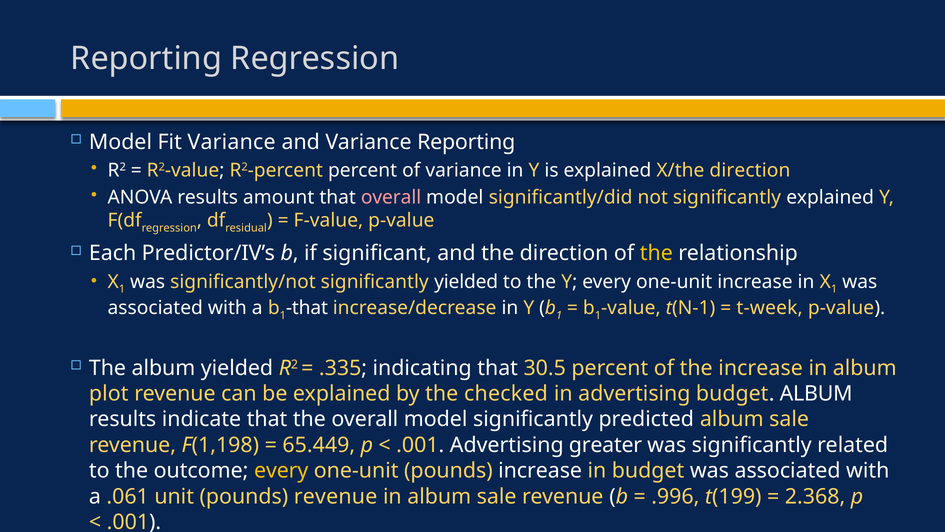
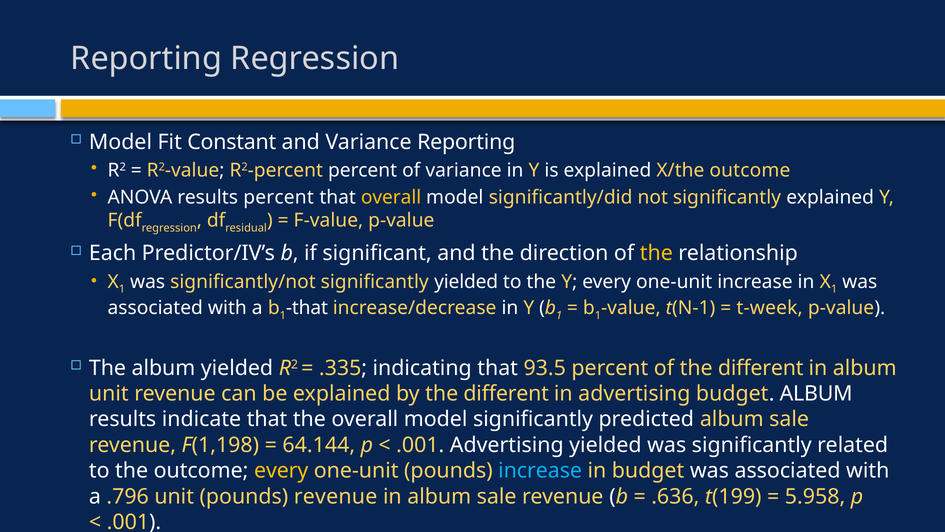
Fit Variance: Variance -> Constant
X/the direction: direction -> outcome
results amount: amount -> percent
overall at (391, 197) colour: pink -> yellow
30.5: 30.5 -> 93.5
of the increase: increase -> different
plot at (109, 393): plot -> unit
by the checked: checked -> different
65.449: 65.449 -> 64.144
Advertising greater: greater -> yielded
increase at (540, 470) colour: white -> light blue
.061: .061 -> .796
.996: .996 -> .636
2.368: 2.368 -> 5.958
